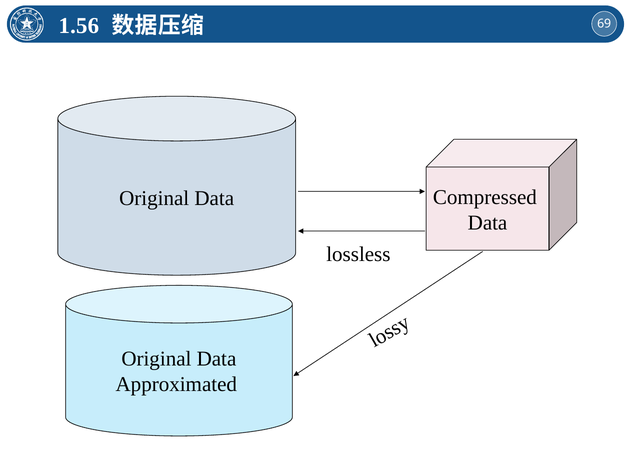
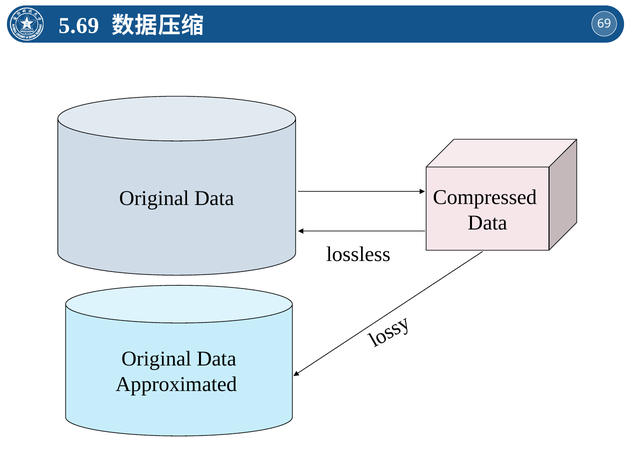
1.56: 1.56 -> 5.69
